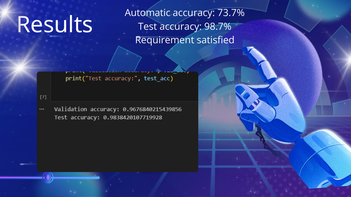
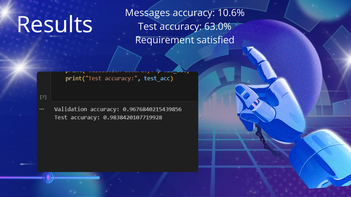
Automatic: Automatic -> Messages
73.7%: 73.7% -> 10.6%
98.7%: 98.7% -> 63.0%
